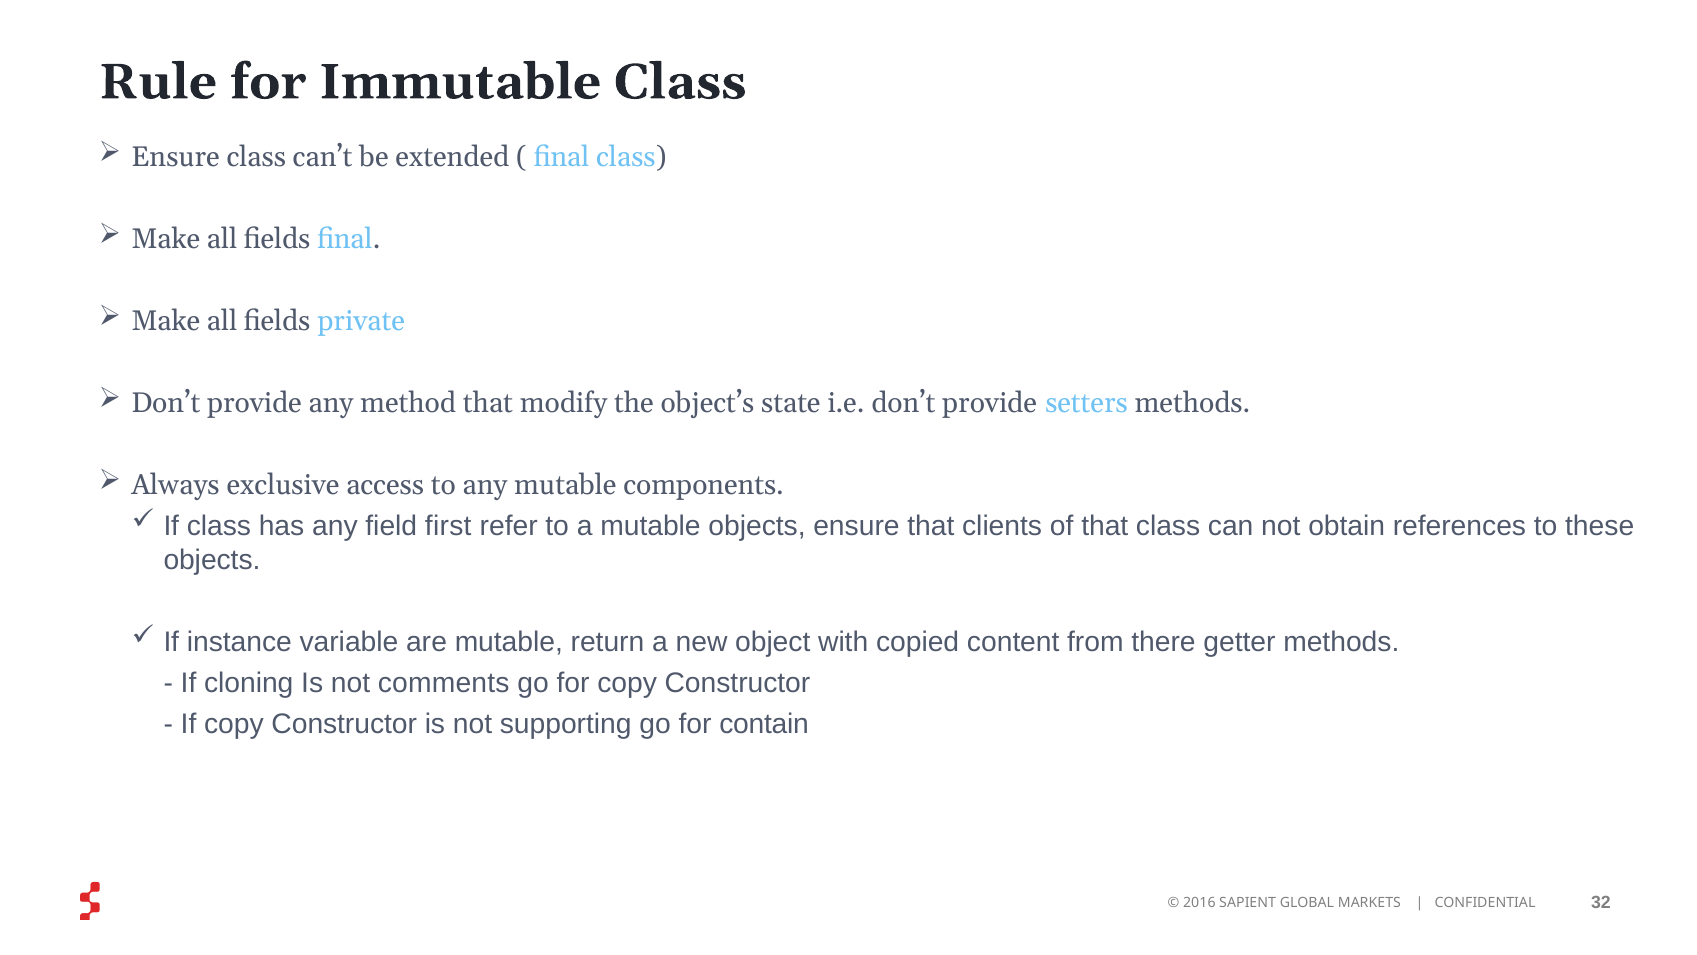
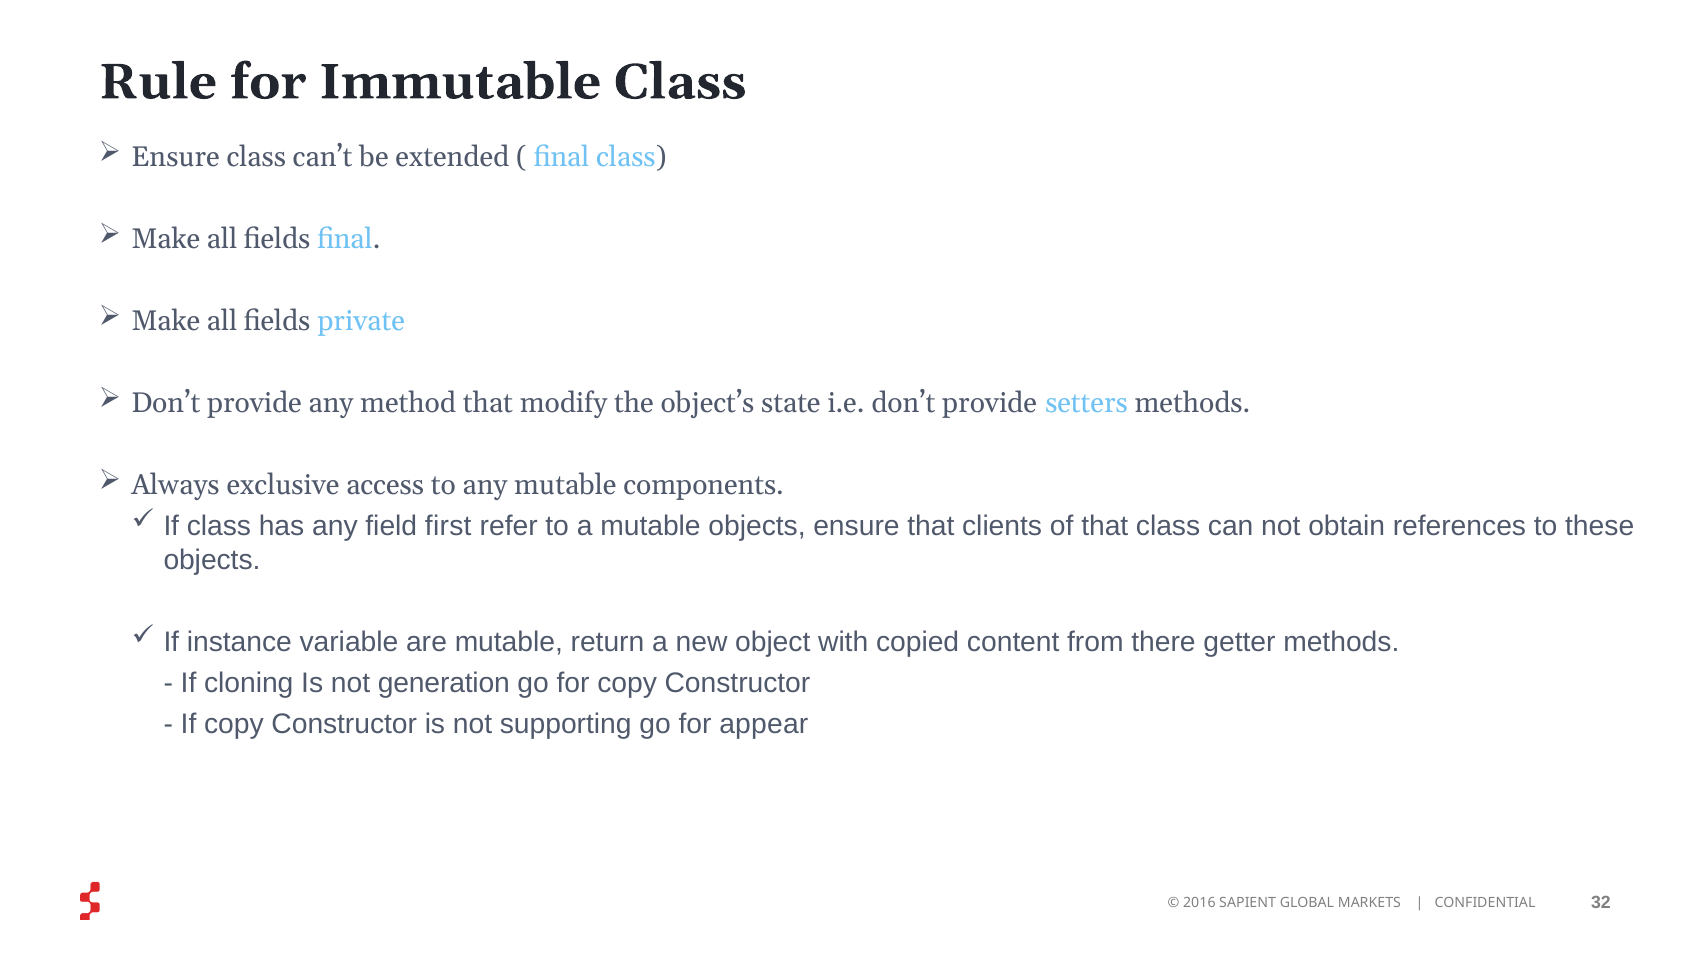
comments: comments -> generation
contain: contain -> appear
